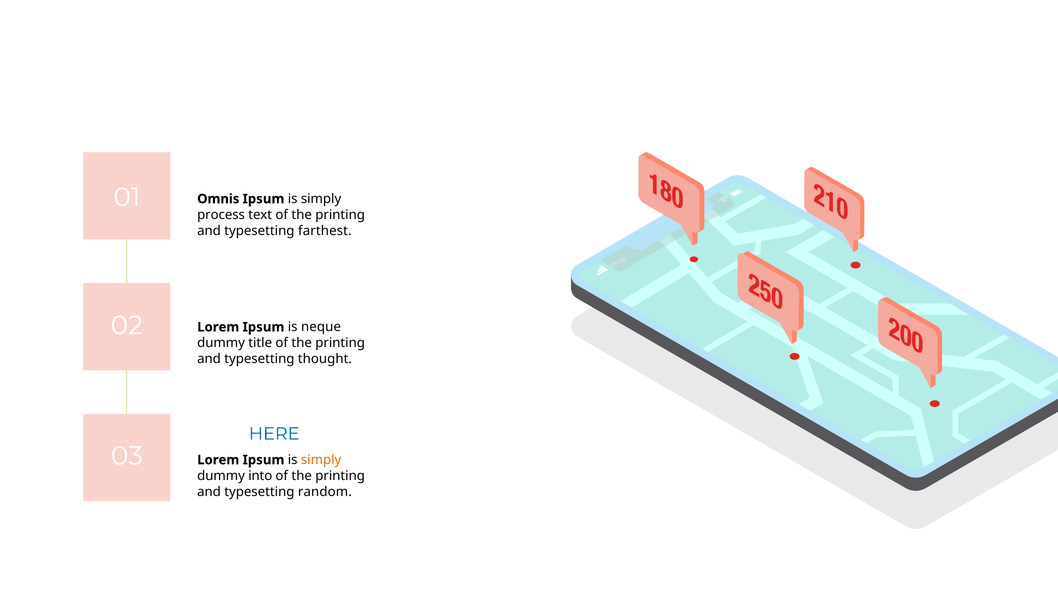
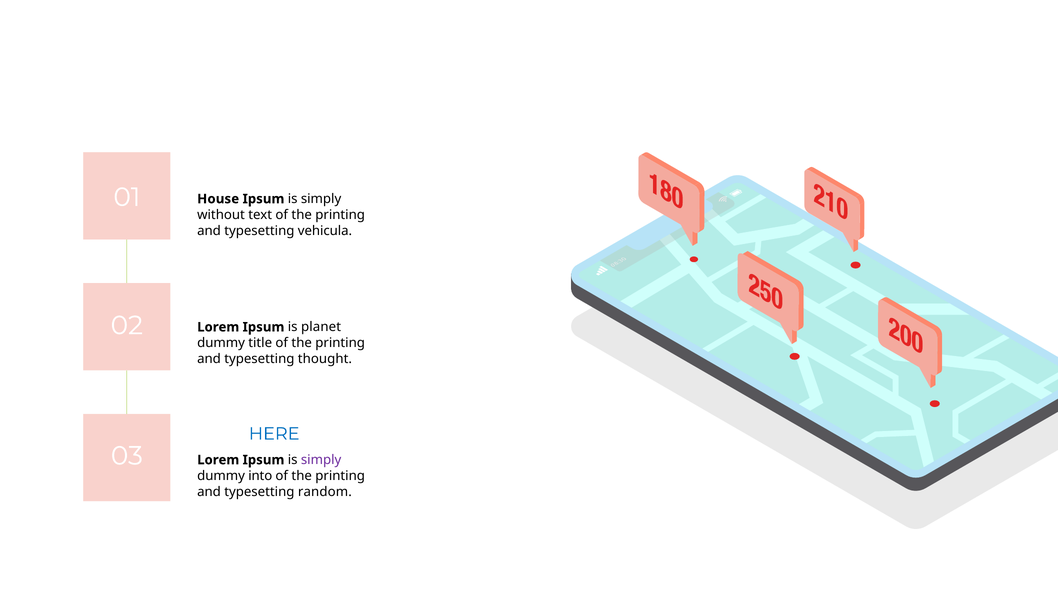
Omnis: Omnis -> House
process: process -> without
farthest: farthest -> vehicula
neque: neque -> planet
simply at (321, 460) colour: orange -> purple
